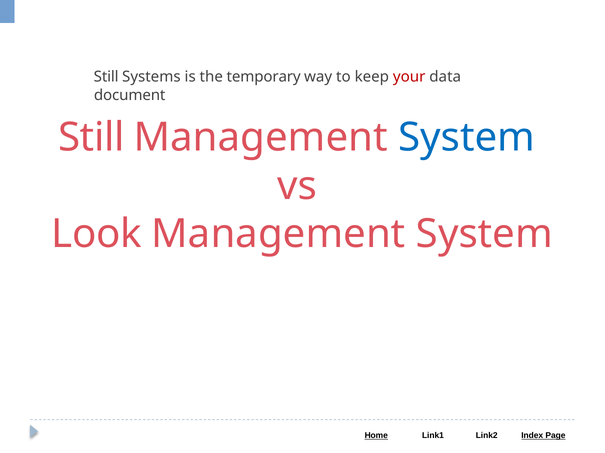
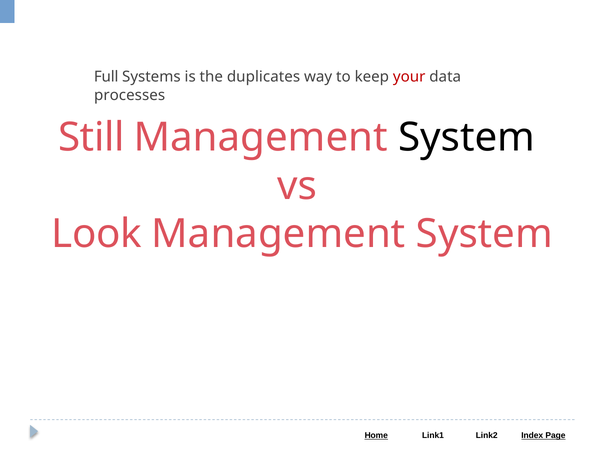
Still at (106, 77): Still -> Full
temporary: temporary -> duplicates
document: document -> processes
System at (467, 138) colour: blue -> black
